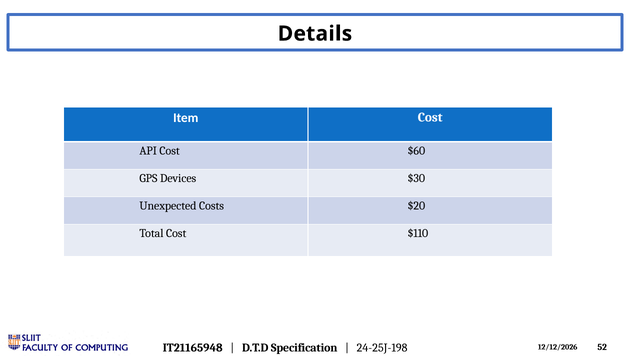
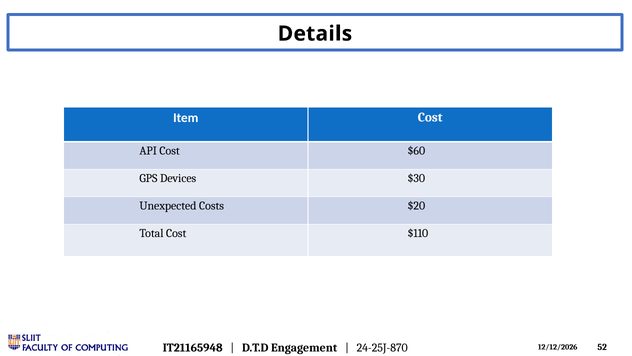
Specification: Specification -> Engagement
24-25J-198: 24-25J-198 -> 24-25J-870
